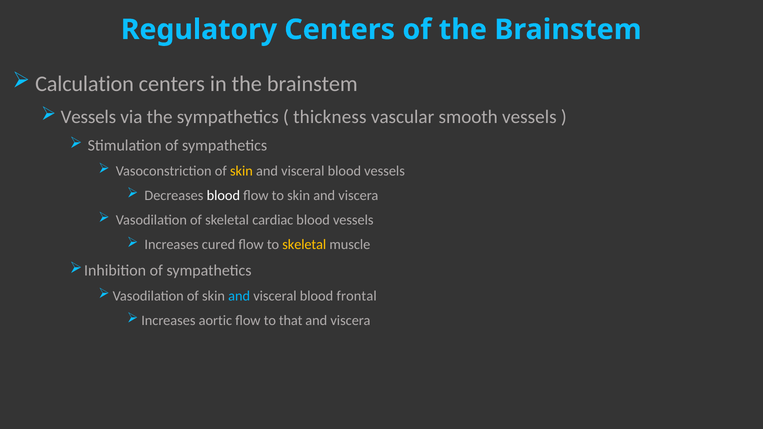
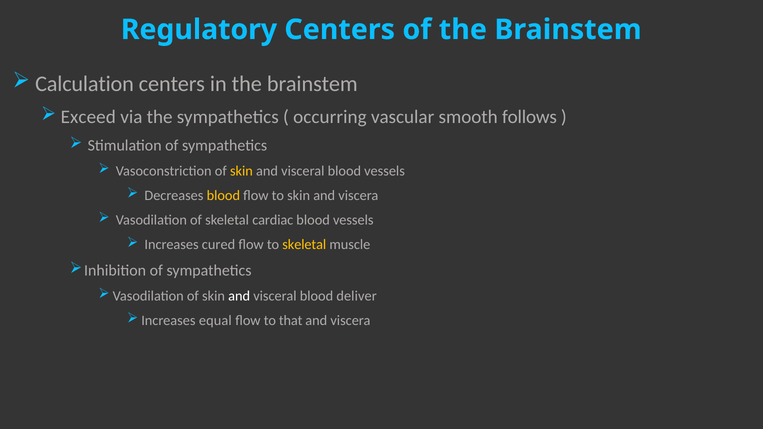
Vessels at (88, 117): Vessels -> Exceed
thickness: thickness -> occurring
smooth vessels: vessels -> follows
blood at (223, 196) colour: white -> yellow
and at (239, 296) colour: light blue -> white
frontal: frontal -> deliver
aortic: aortic -> equal
